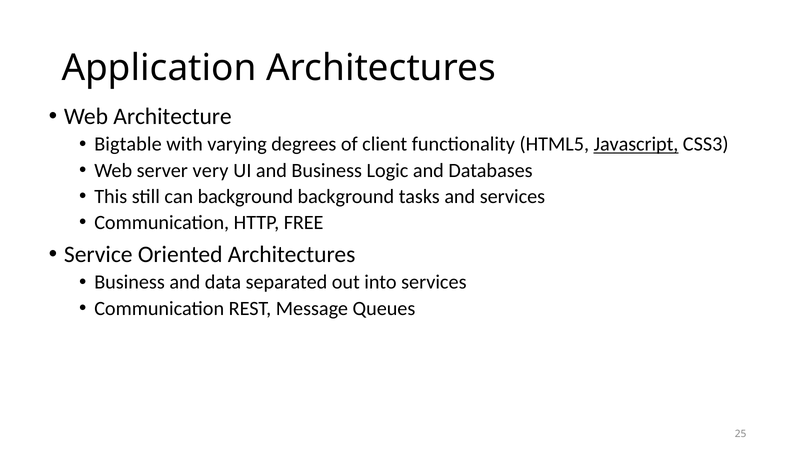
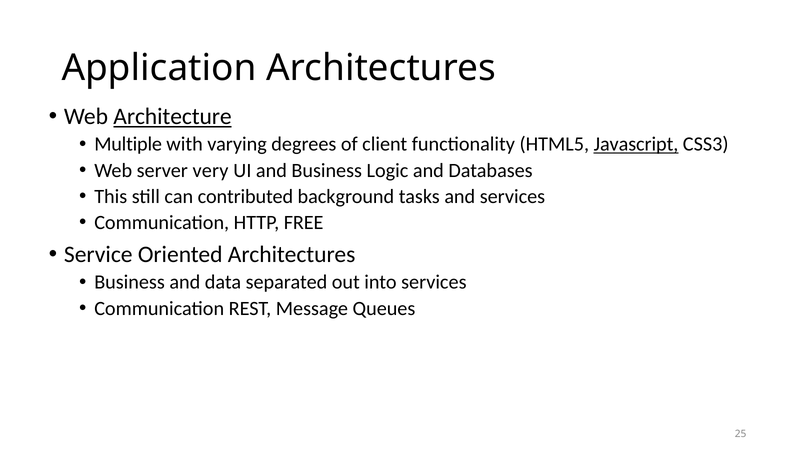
Architecture underline: none -> present
Bigtable: Bigtable -> Multiple
can background: background -> contributed
